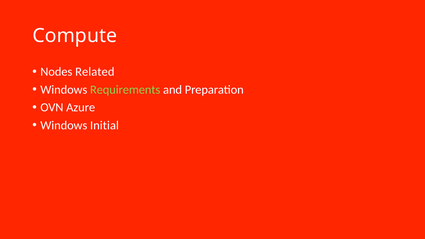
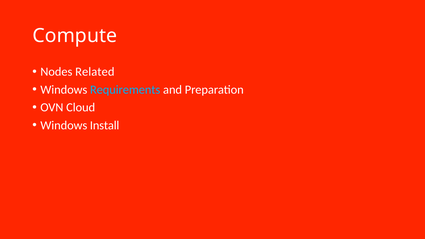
Requirements colour: light green -> light blue
Azure: Azure -> Cloud
Initial: Initial -> Install
